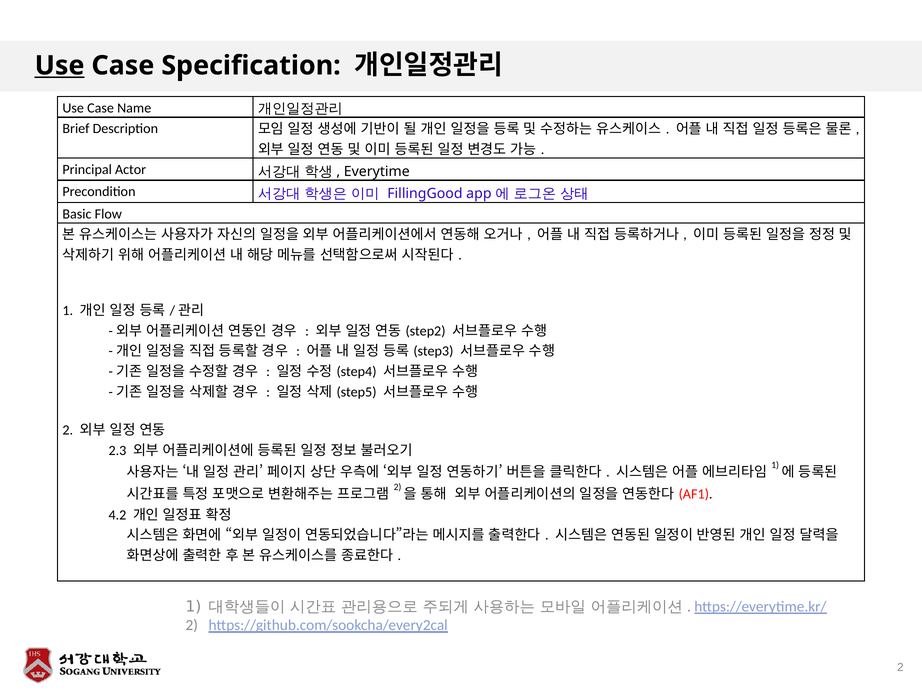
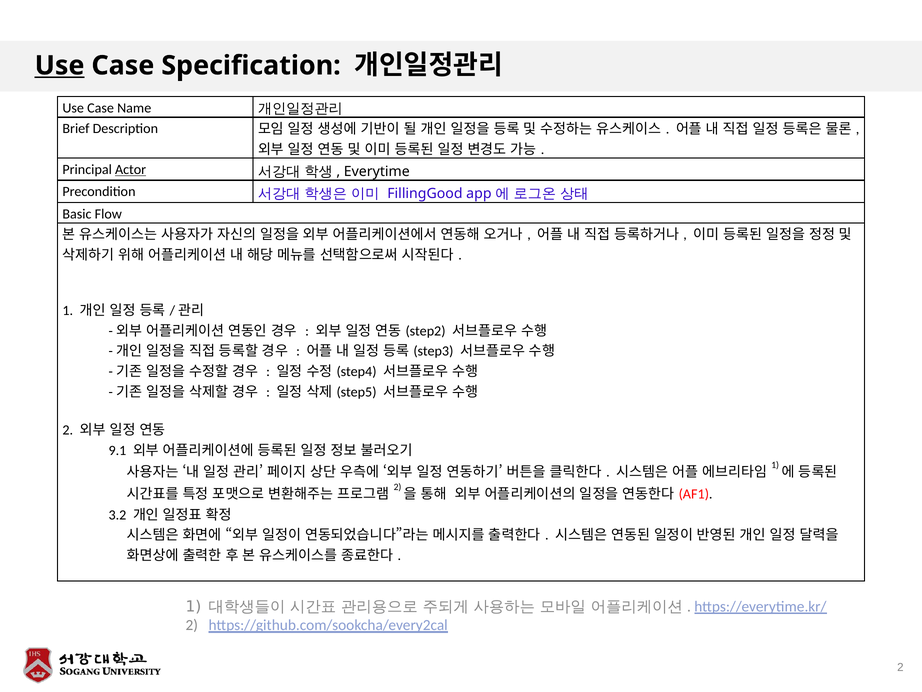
Actor underline: none -> present
2.3: 2.3 -> 9.1
4.2: 4.2 -> 3.2
